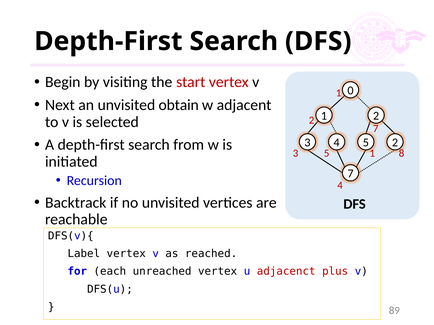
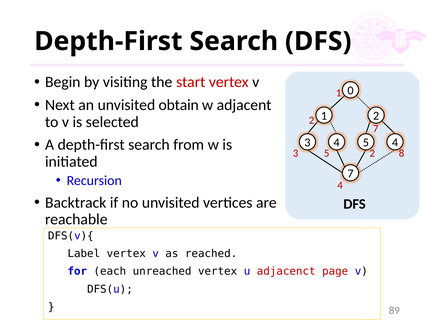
5 2: 2 -> 4
5 1: 1 -> 2
plus: plus -> page
